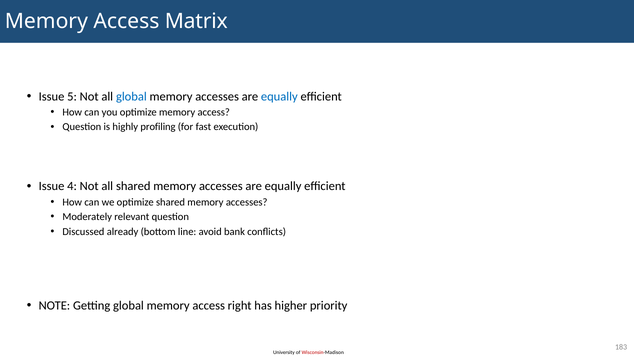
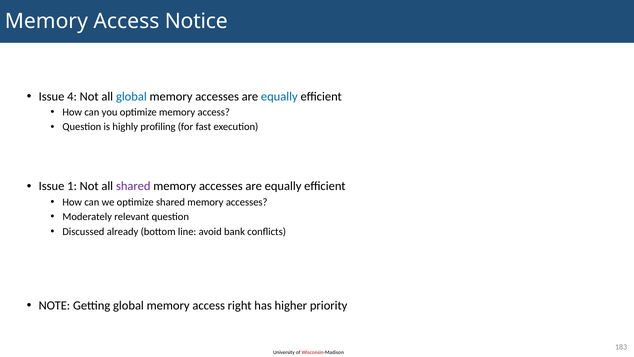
Matrix: Matrix -> Notice
5: 5 -> 4
4: 4 -> 1
shared at (133, 186) colour: black -> purple
